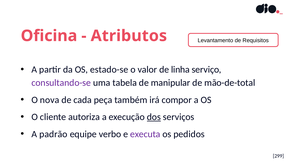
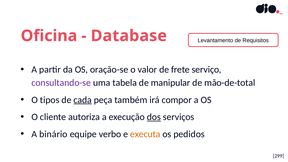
Atributos: Atributos -> Database
estado-se: estado-se -> oração-se
linha: linha -> frete
nova: nova -> tipos
cada underline: none -> present
padrão: padrão -> binário
executa colour: purple -> orange
